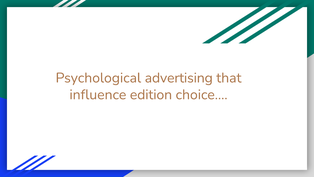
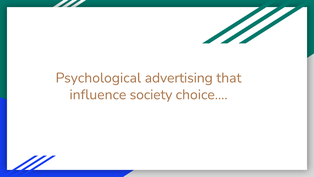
edition: edition -> society
